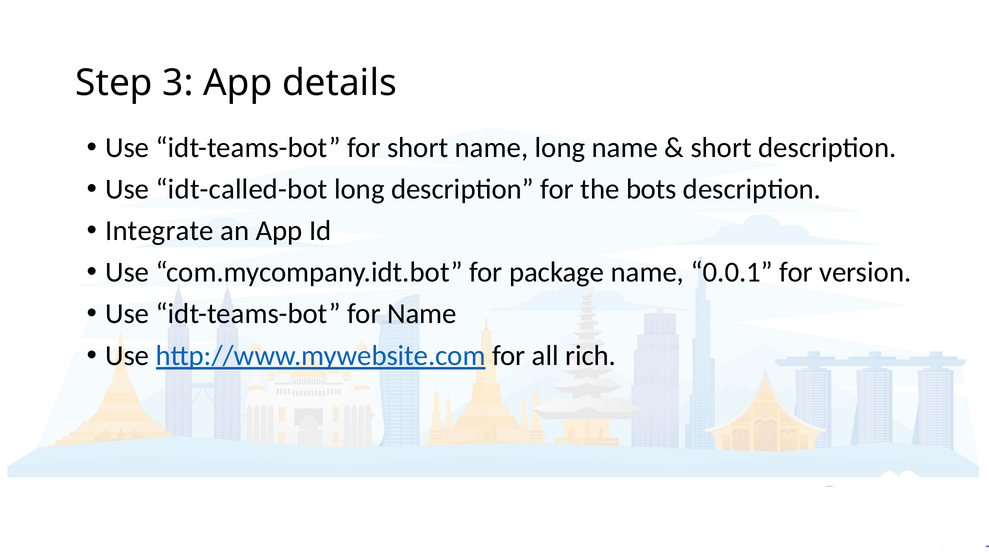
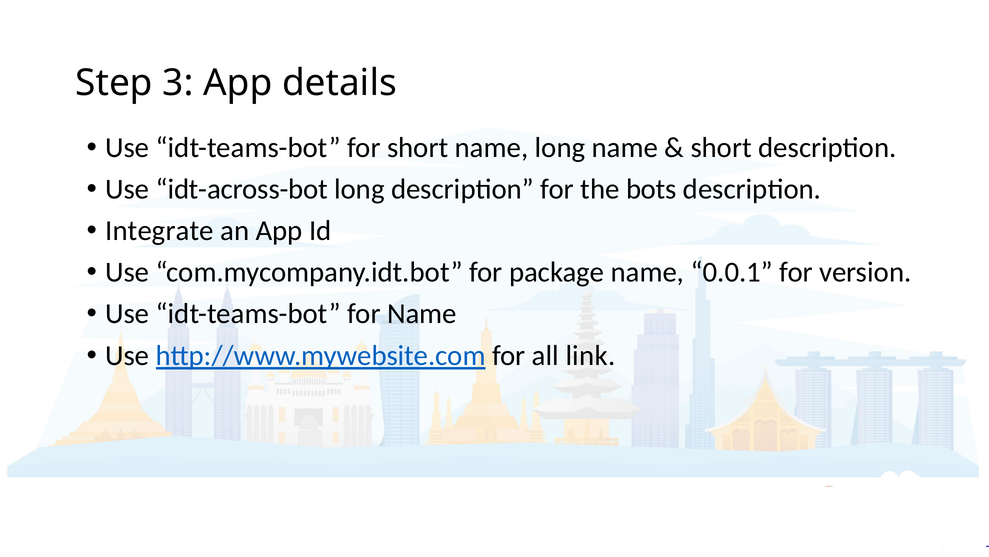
idt-called-bot: idt-called-bot -> idt-across-bot
rich: rich -> link
